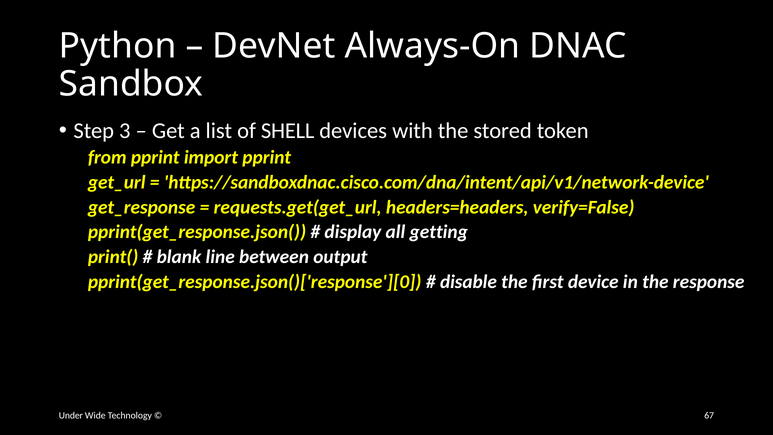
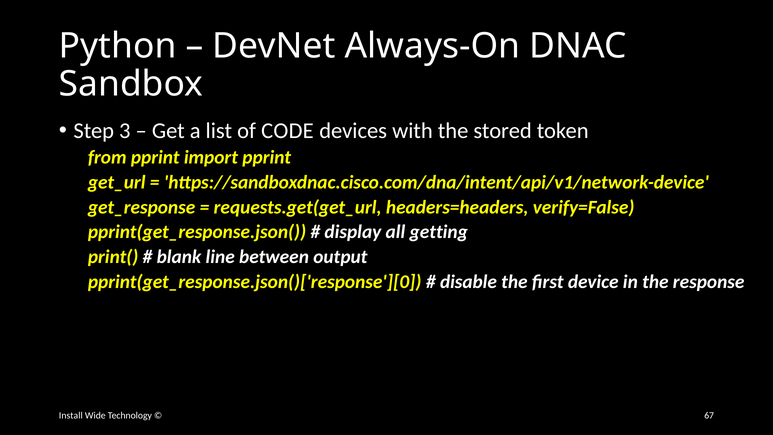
SHELL: SHELL -> CODE
Under: Under -> Install
